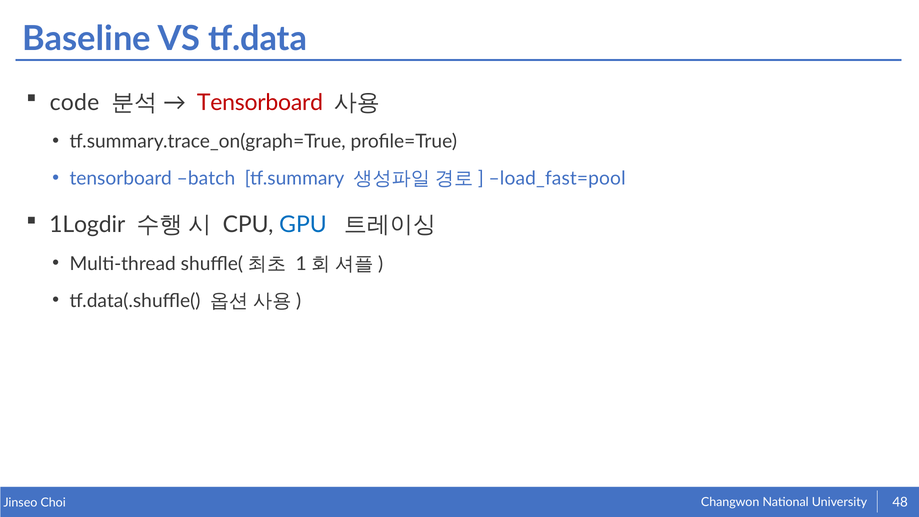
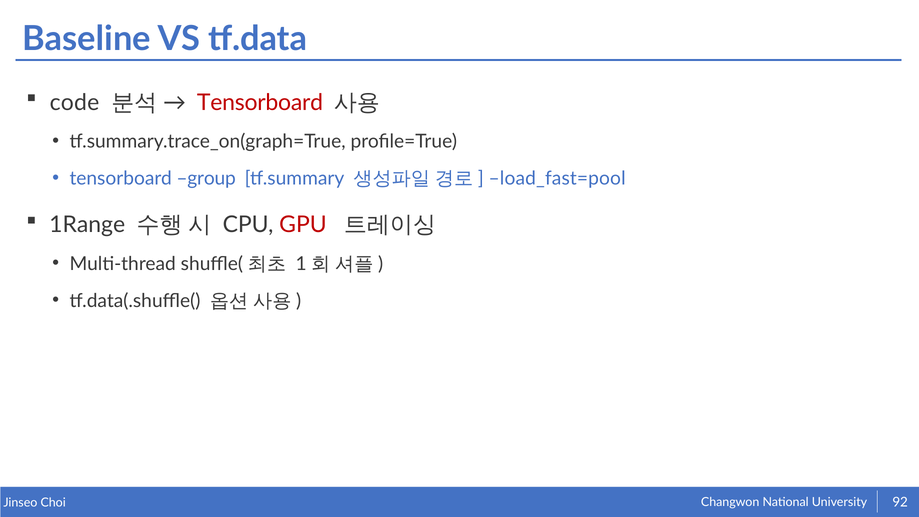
batch: batch -> group
1Logdir: 1Logdir -> 1Range
GPU colour: blue -> red
48: 48 -> 92
